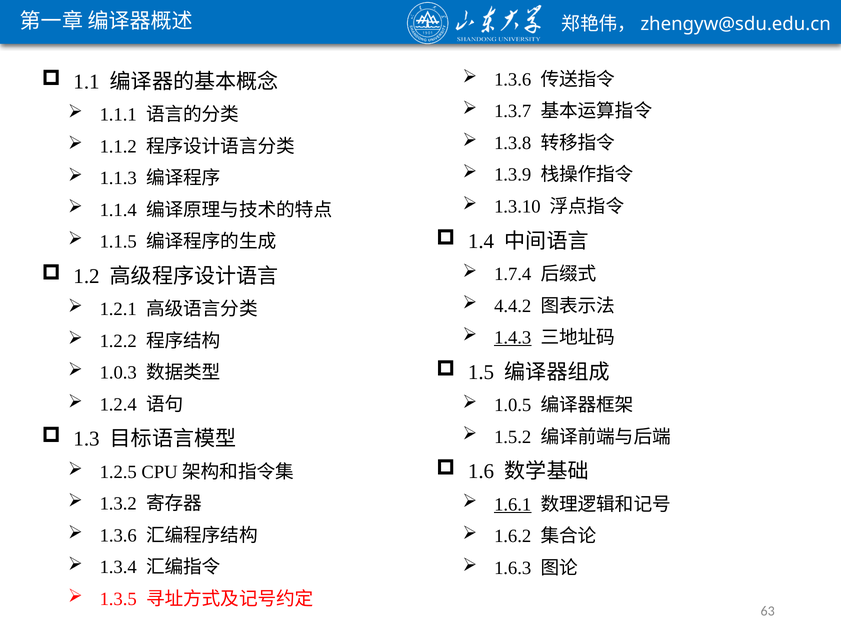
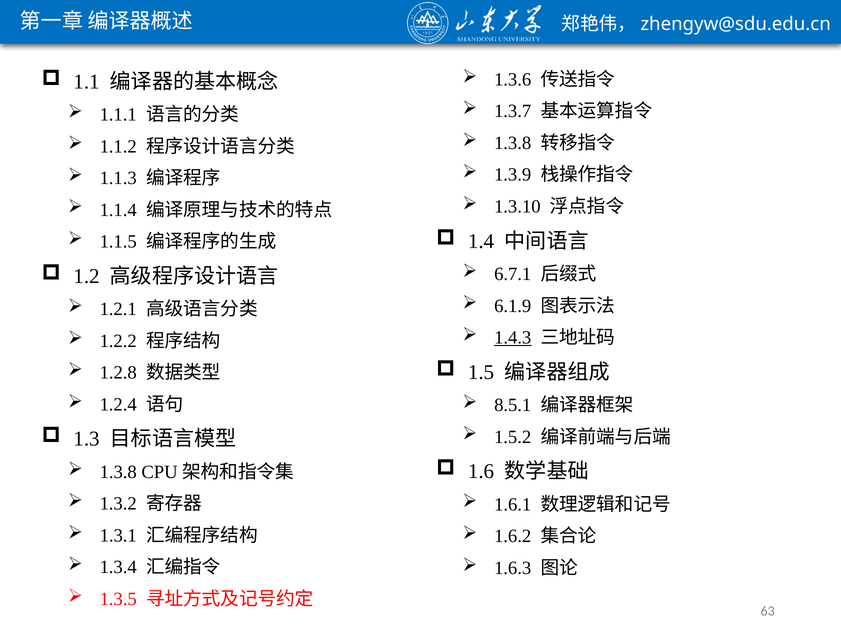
1.7.4: 1.7.4 -> 6.7.1
4.4.2: 4.4.2 -> 6.1.9
1.0.3: 1.0.3 -> 1.2.8
1.0.5: 1.0.5 -> 8.5.1
1.2.5 at (118, 472): 1.2.5 -> 1.3.8
1.6.1 underline: present -> none
1.3.6 at (118, 535): 1.3.6 -> 1.3.1
